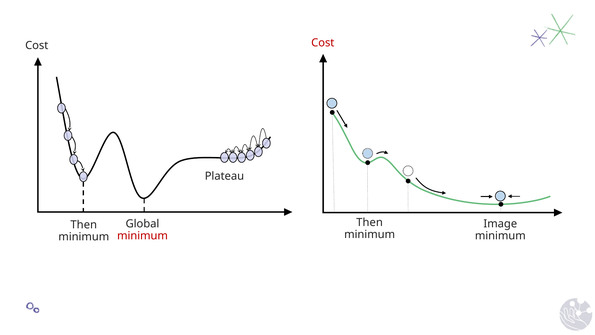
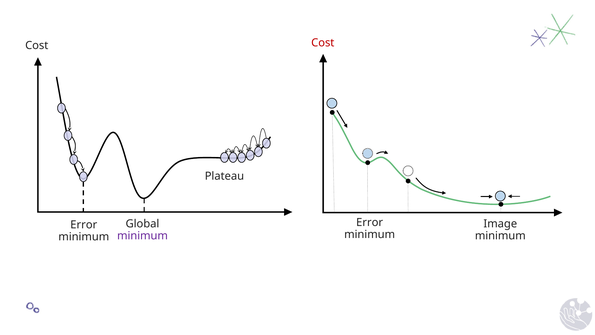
Then at (370, 222): Then -> Error
Then at (84, 224): Then -> Error
minimum at (142, 236) colour: red -> purple
